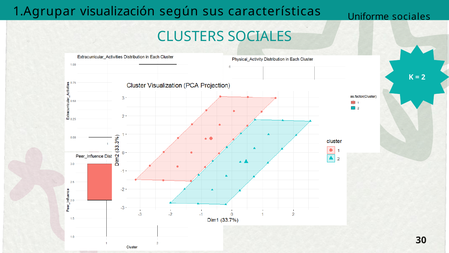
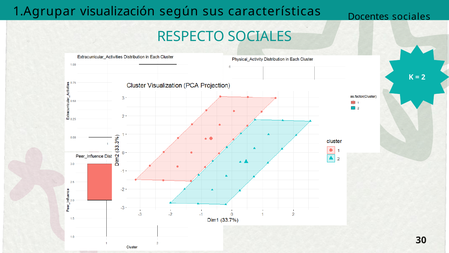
Uniforme: Uniforme -> Docentes
CLUSTERS: CLUSTERS -> RESPECTO
